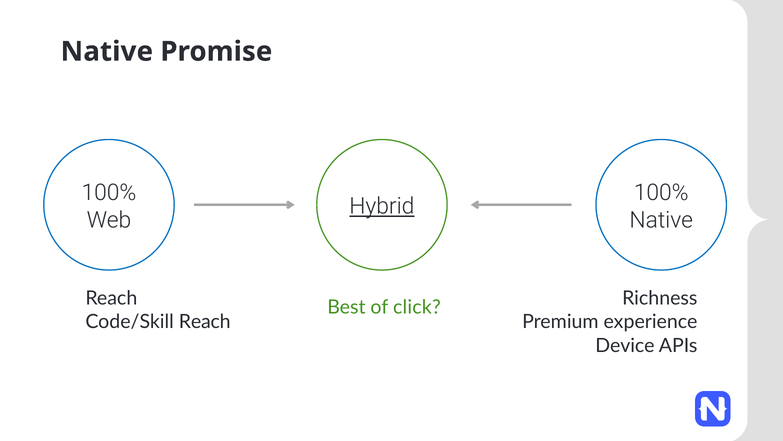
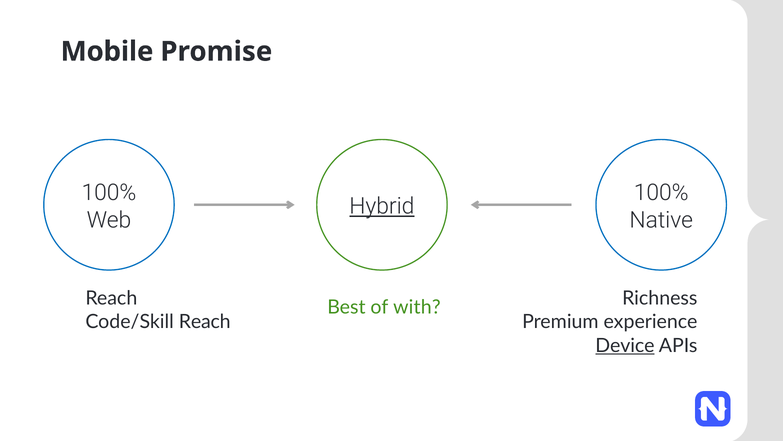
Native at (107, 51): Native -> Mobile
click: click -> with
Device underline: none -> present
